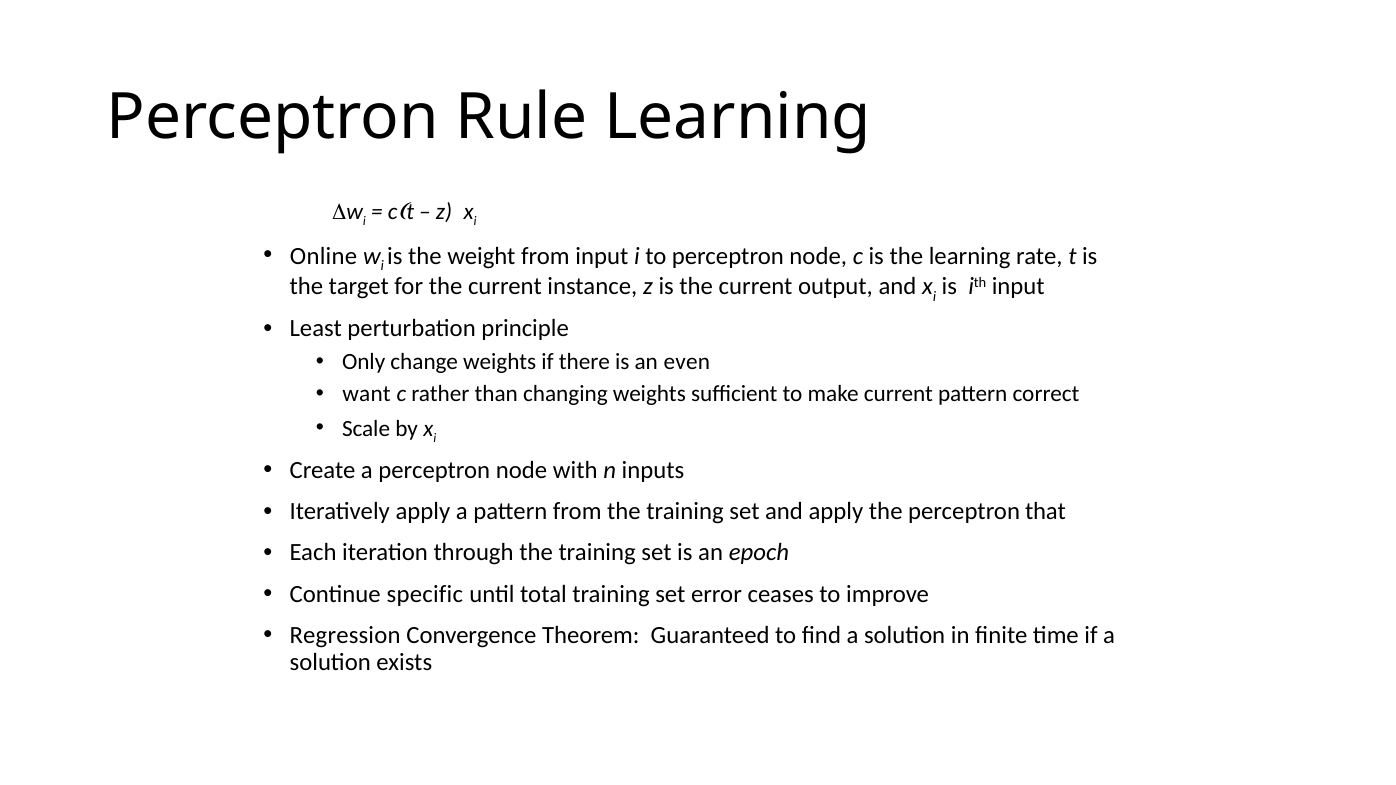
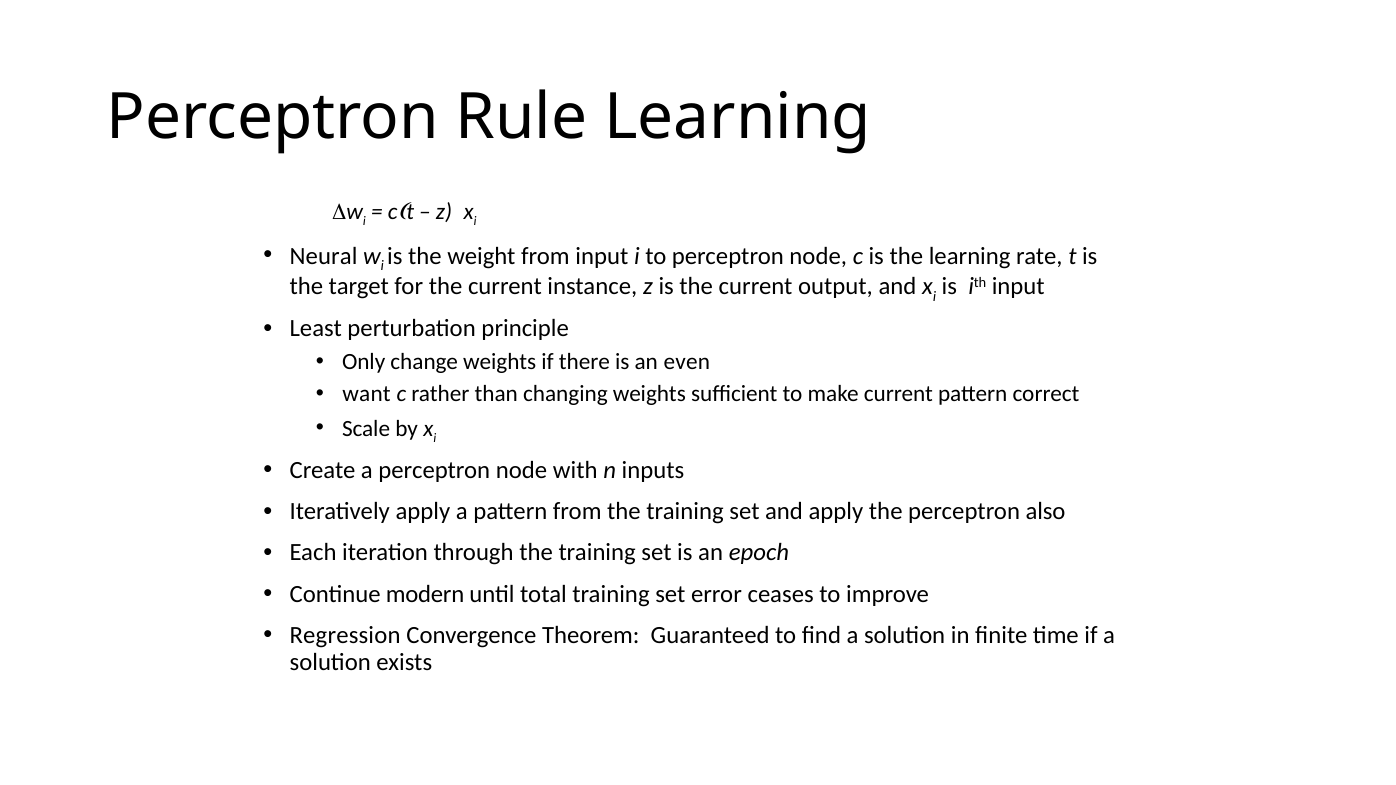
Online: Online -> Neural
that: that -> also
specific: specific -> modern
